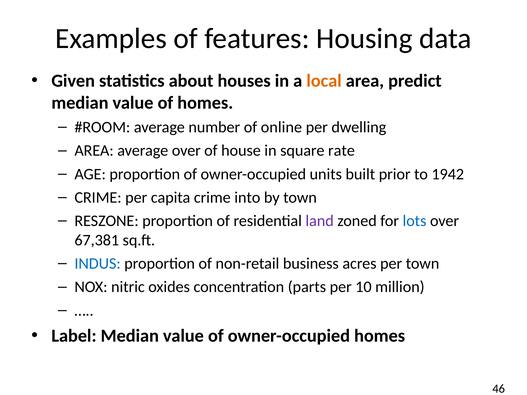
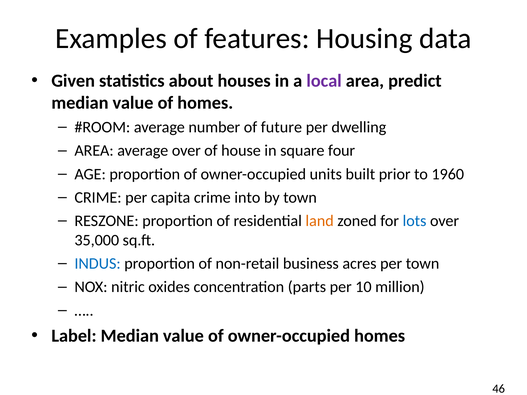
local colour: orange -> purple
online: online -> future
rate: rate -> four
1942: 1942 -> 1960
land colour: purple -> orange
67,381: 67,381 -> 35,000
